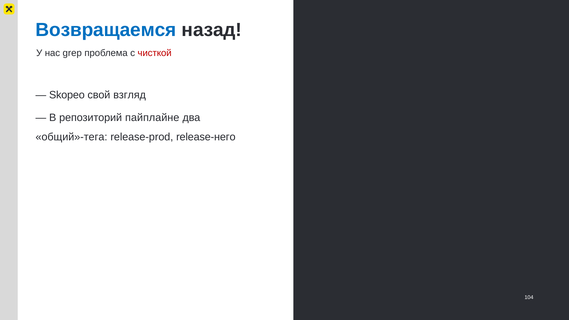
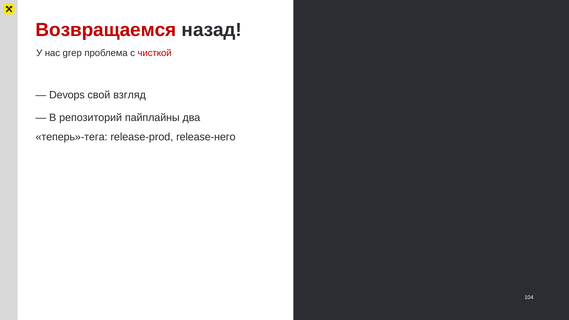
Возвращаемся colour: blue -> red
Skopeo: Skopeo -> Devops
пайплайне: пайплайне -> пайплайны
общий»-тега: общий»-тега -> теперь»-тега
